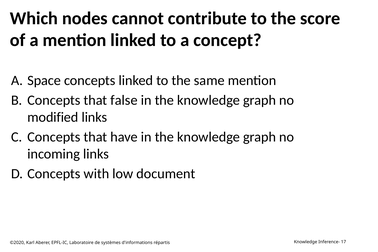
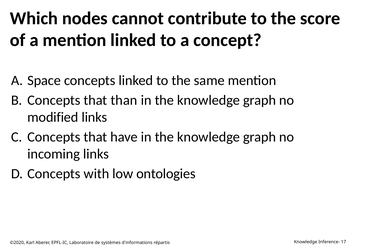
false: false -> than
document: document -> ontologies
